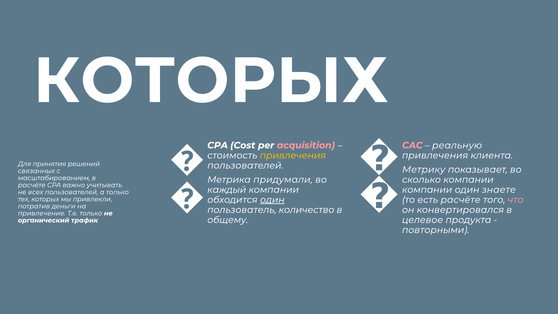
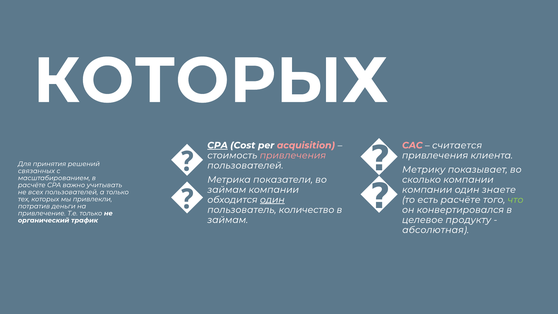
CPA at (218, 145) underline: none -> present
реальную: реальную -> считается
привлечения at (293, 155) colour: yellow -> pink
придумали: придумали -> показатели
каждый at (227, 190): каждый -> займам
что colour: pink -> light green
общему at (228, 220): общему -> займам
продукта: продукта -> продукту
повторными: повторными -> абсолютная
